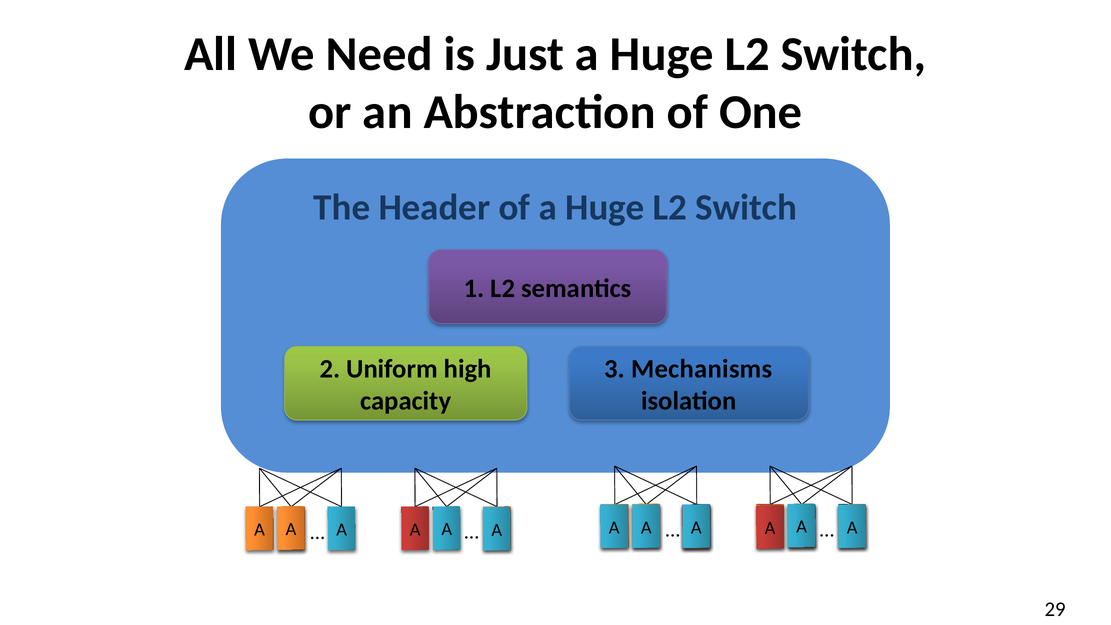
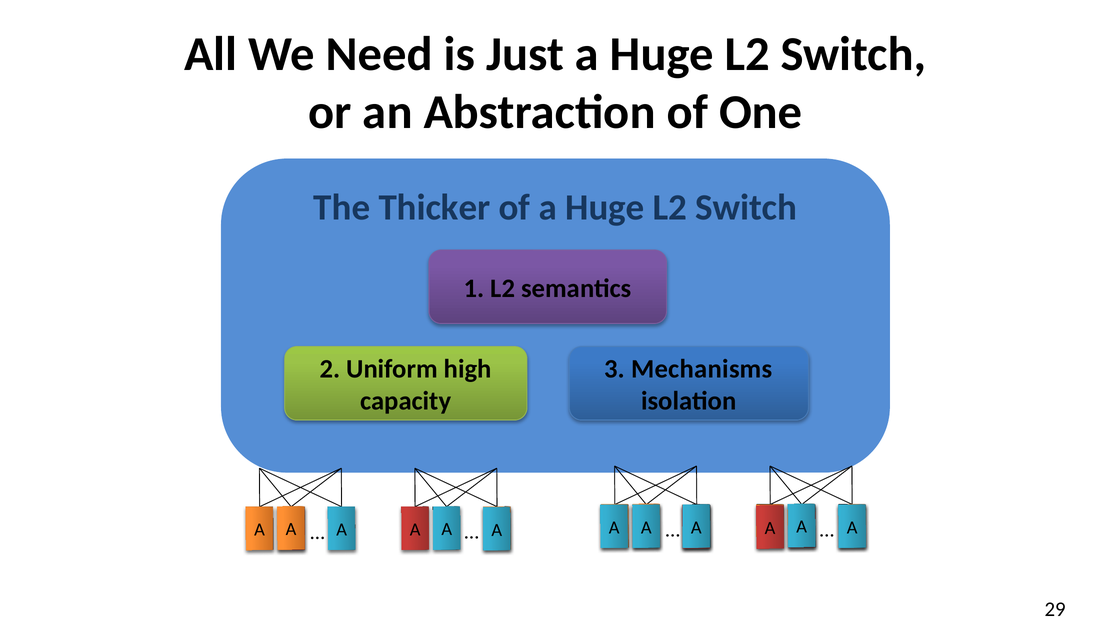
Header: Header -> Thicker
